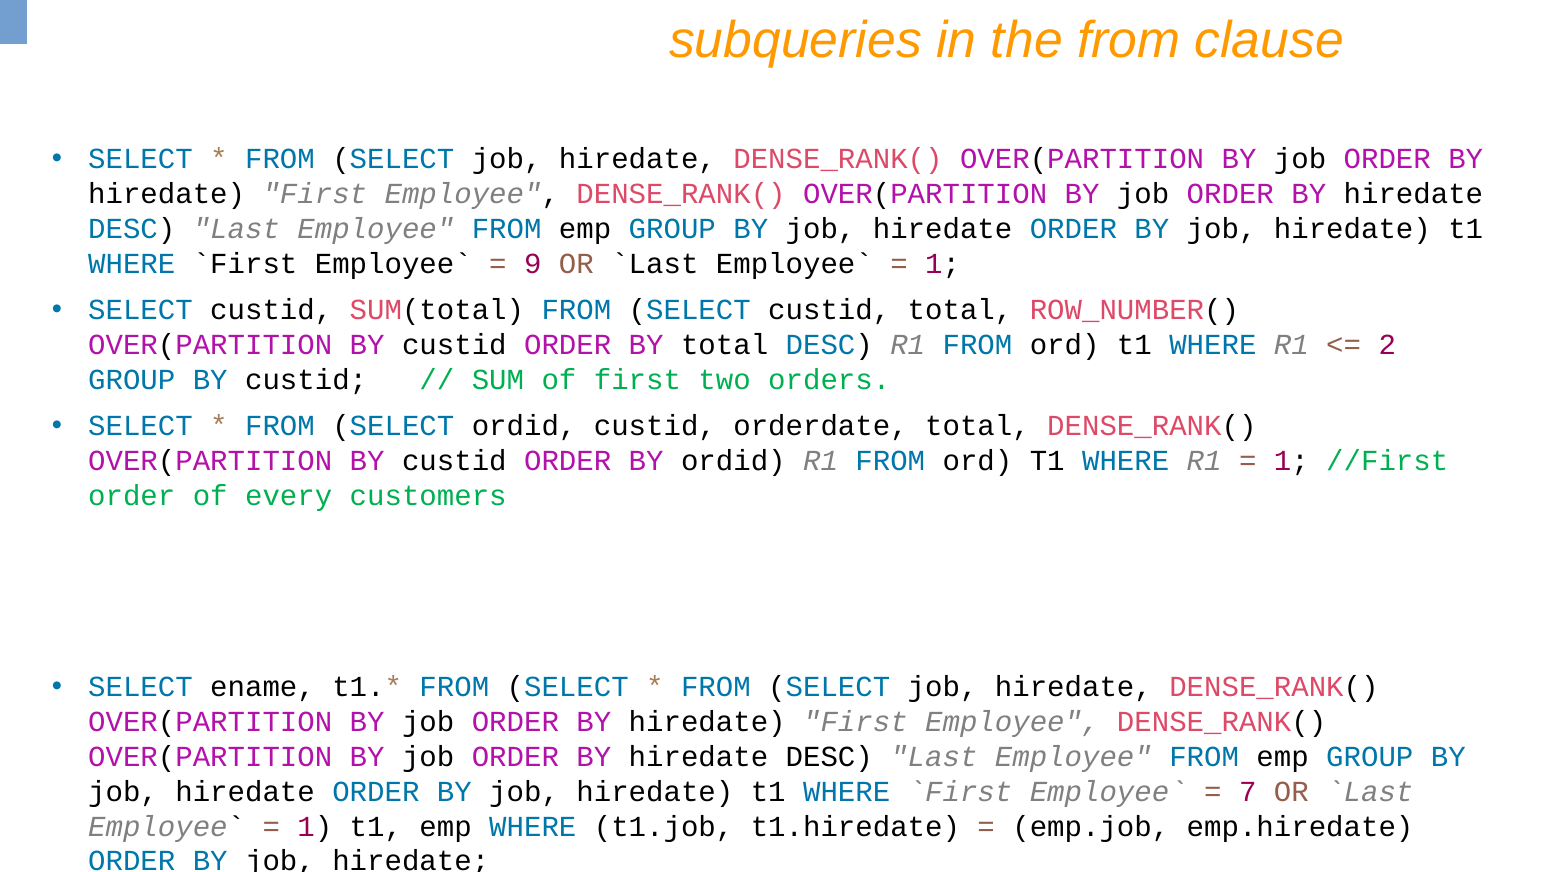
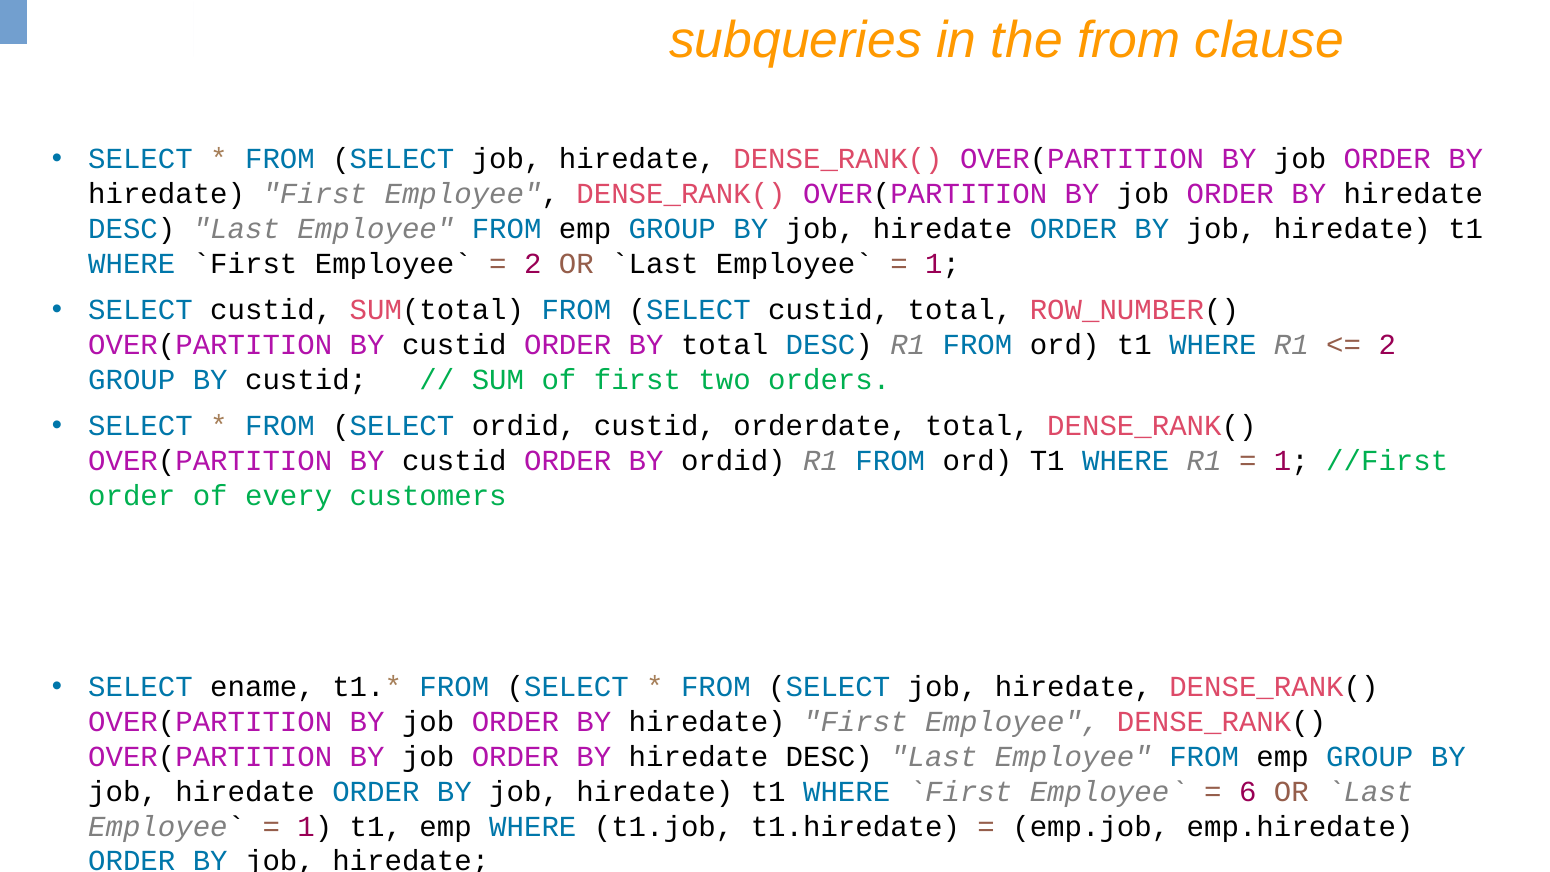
9 at (533, 264): 9 -> 2
7: 7 -> 6
